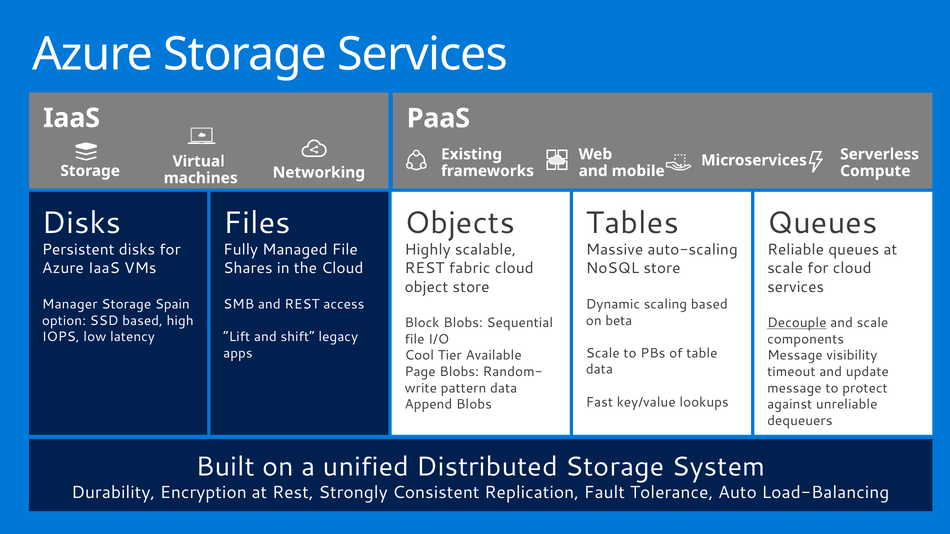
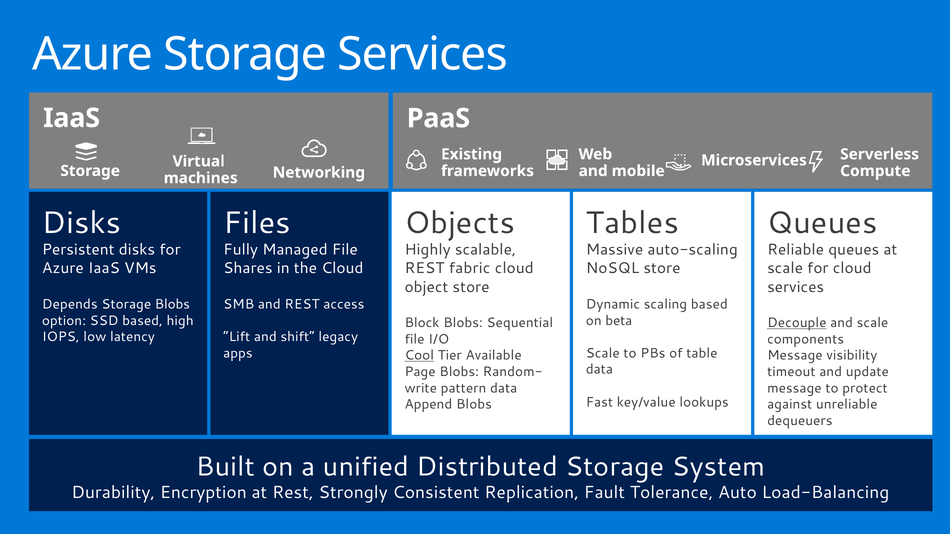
Manager: Manager -> Depends
Storage Spain: Spain -> Blobs
Cool underline: none -> present
